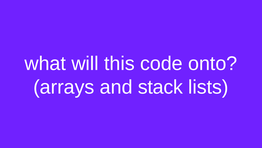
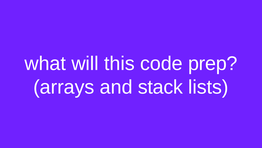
onto: onto -> prep
